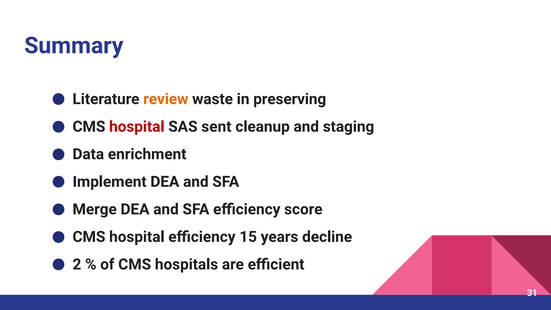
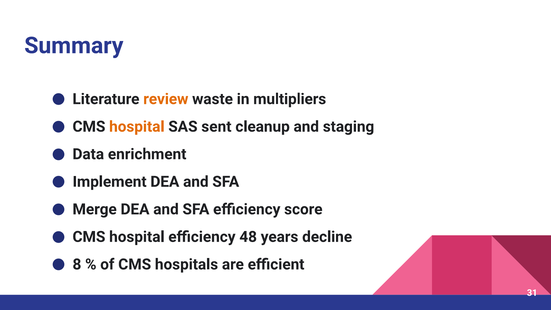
preserving: preserving -> multipliers
hospital at (137, 127) colour: red -> orange
15: 15 -> 48
2: 2 -> 8
